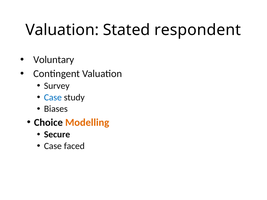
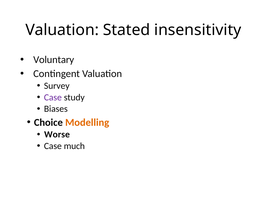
respondent: respondent -> insensitivity
Case at (53, 97) colour: blue -> purple
Secure: Secure -> Worse
faced: faced -> much
